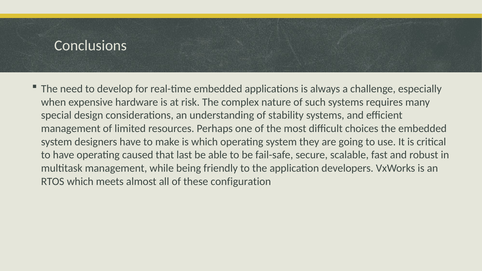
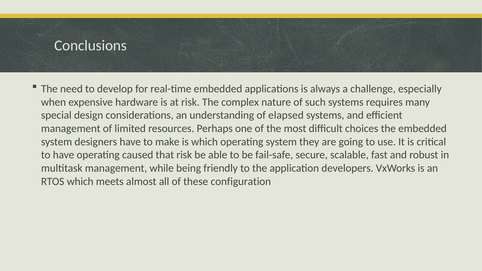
stability: stability -> elapsed
that last: last -> risk
